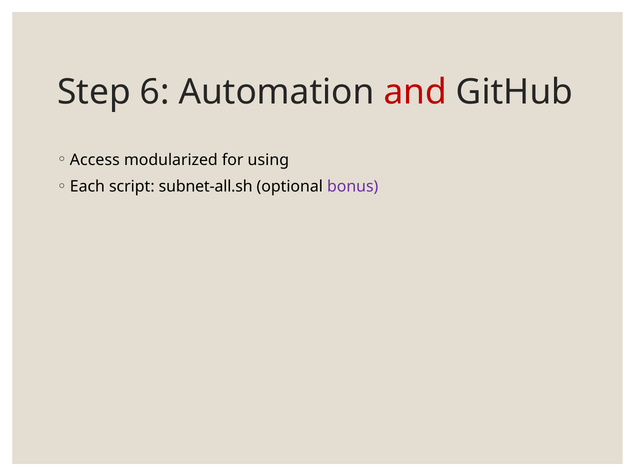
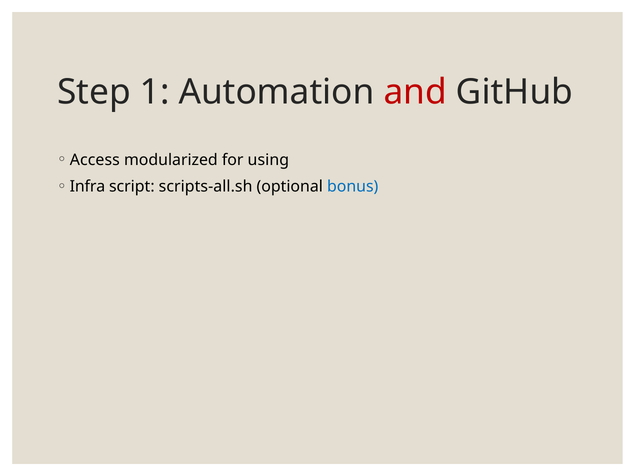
6: 6 -> 1
Each: Each -> Infra
subnet-all.sh: subnet-all.sh -> scripts-all.sh
bonus colour: purple -> blue
